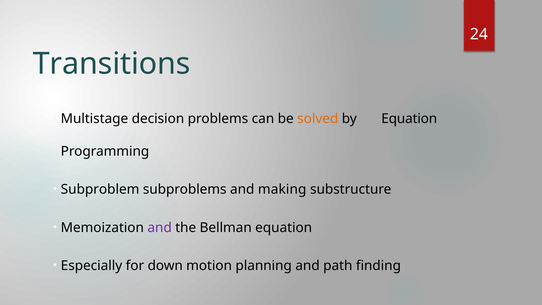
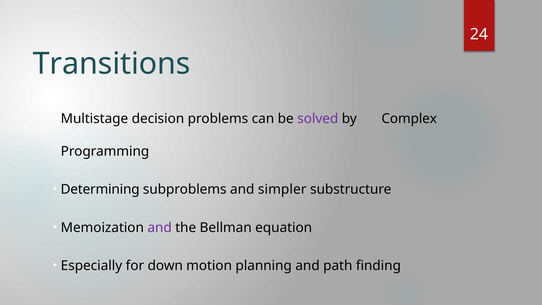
solved colour: orange -> purple
by Equation: Equation -> Complex
Subproblem: Subproblem -> Determining
making: making -> simpler
